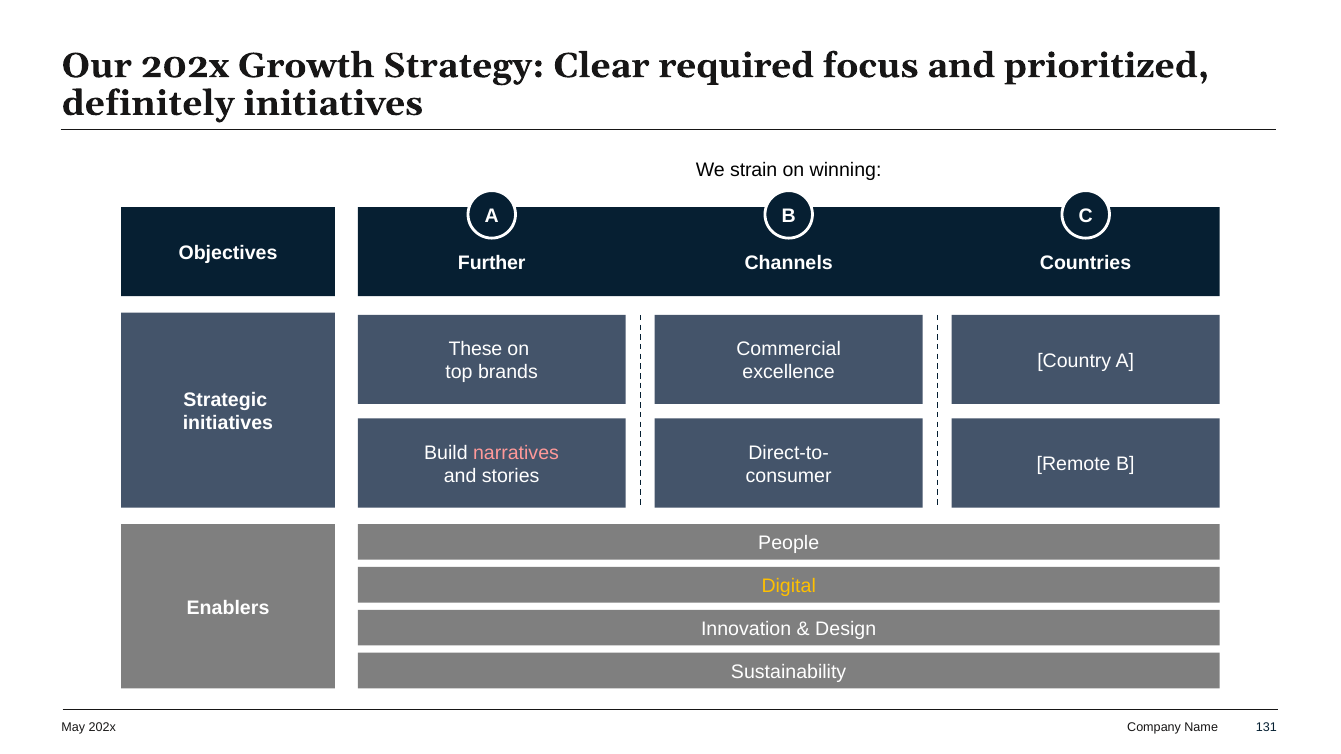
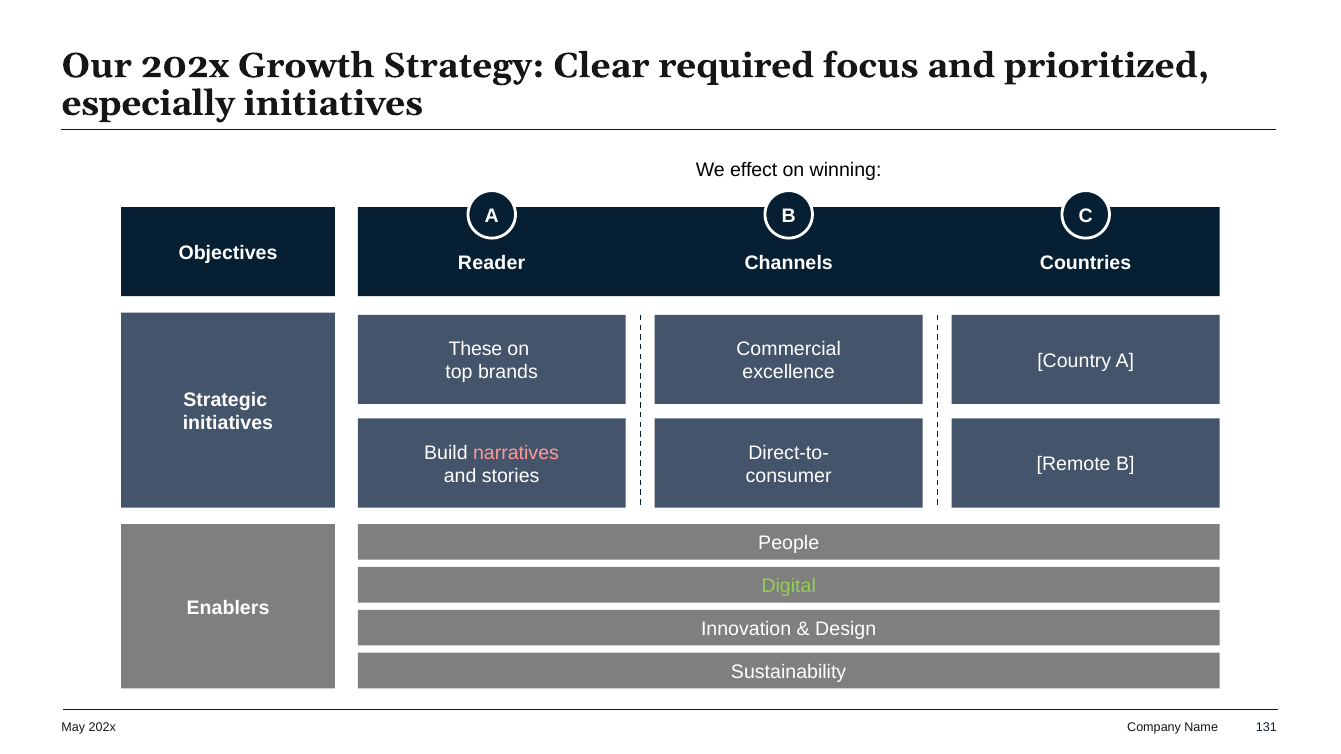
definitely: definitely -> especially
strain: strain -> effect
Further: Further -> Reader
Digital colour: yellow -> light green
